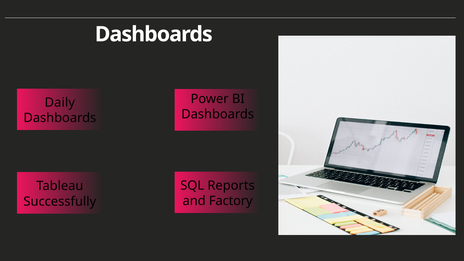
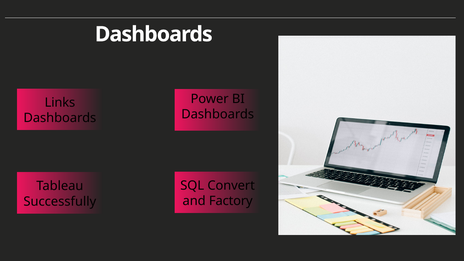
Daily: Daily -> Links
Reports: Reports -> Convert
